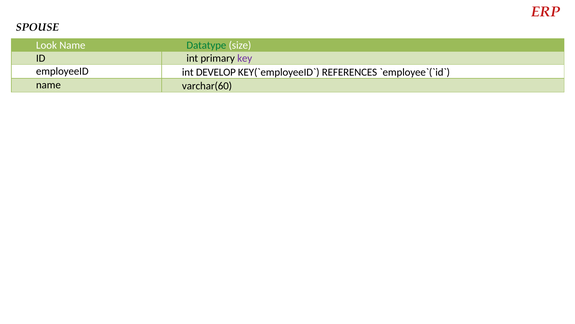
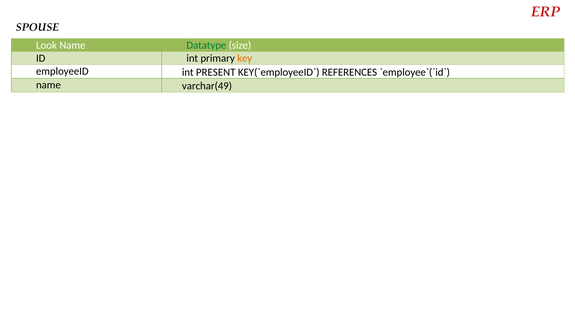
key colour: purple -> orange
DEVELOP: DEVELOP -> PRESENT
varchar(60: varchar(60 -> varchar(49
